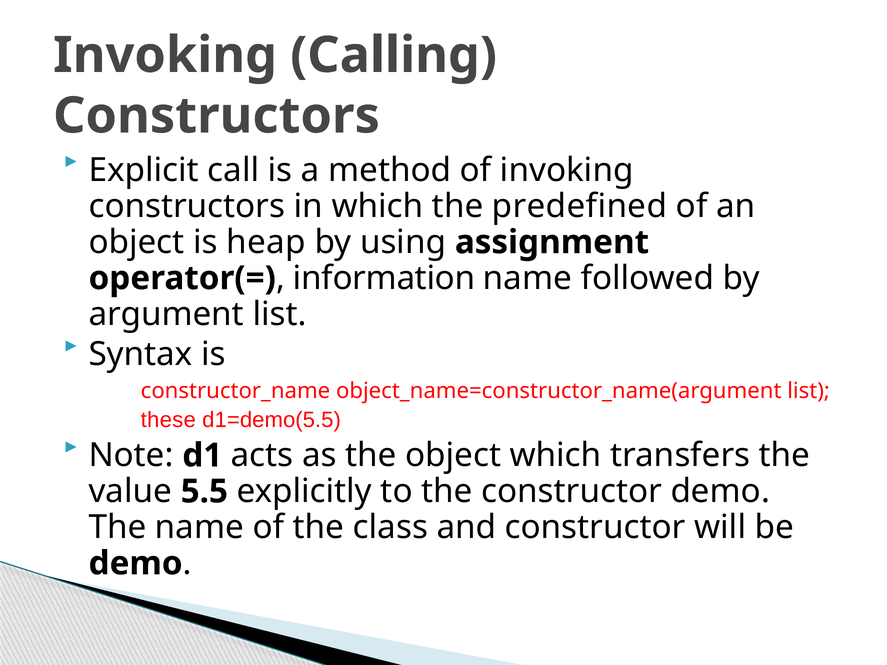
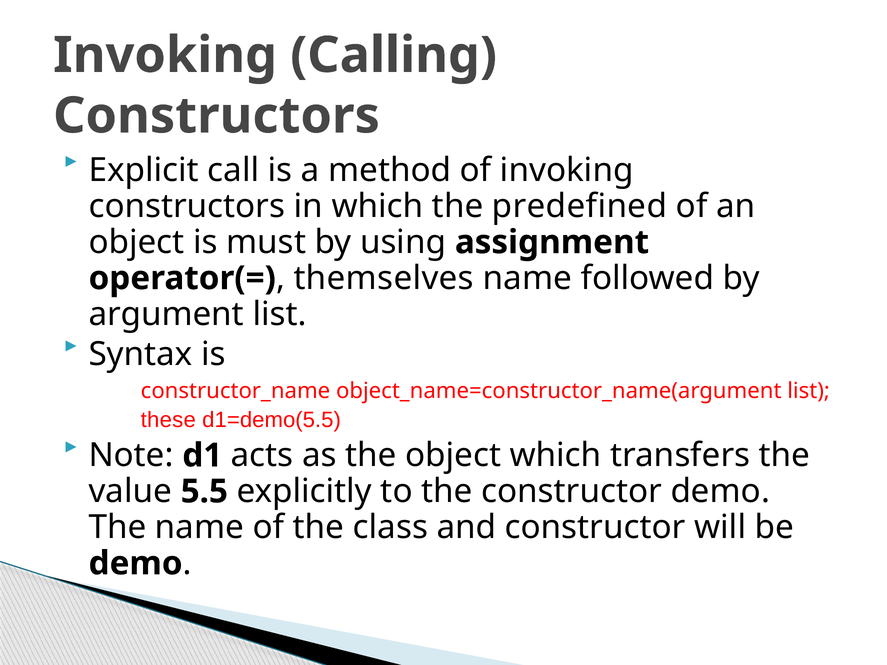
heap: heap -> must
information: information -> themselves
